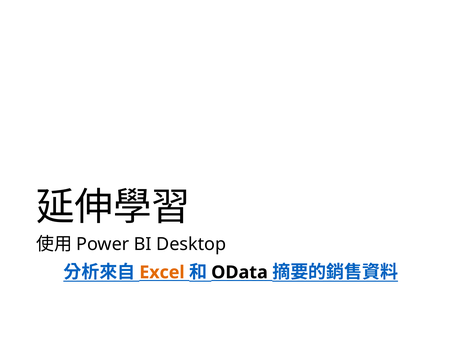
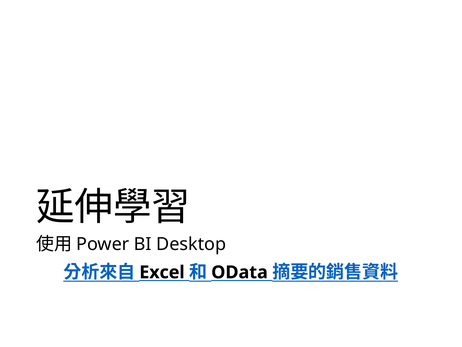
Excel colour: orange -> black
